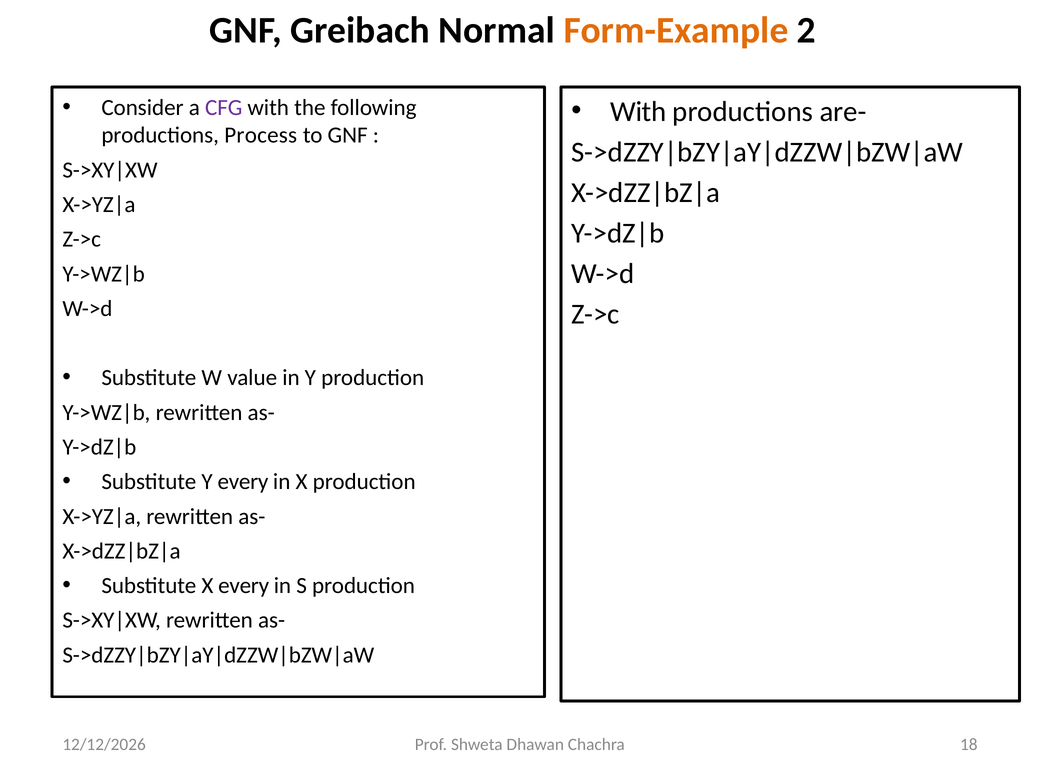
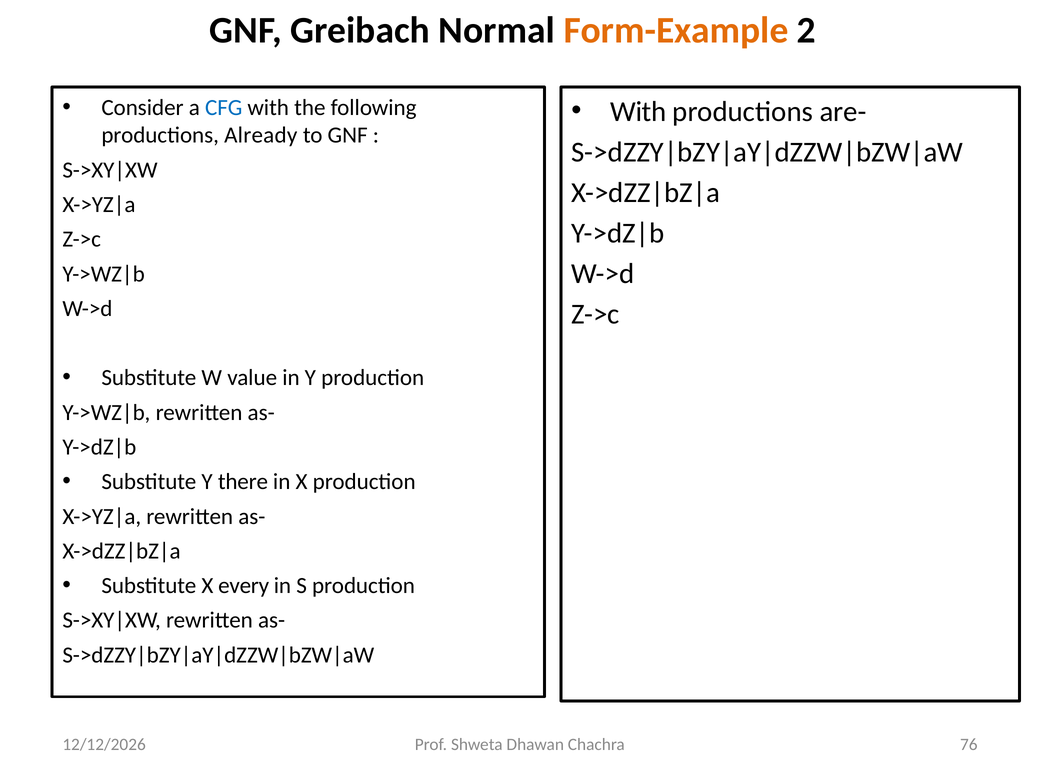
CFG colour: purple -> blue
Process: Process -> Already
Y every: every -> there
18: 18 -> 76
